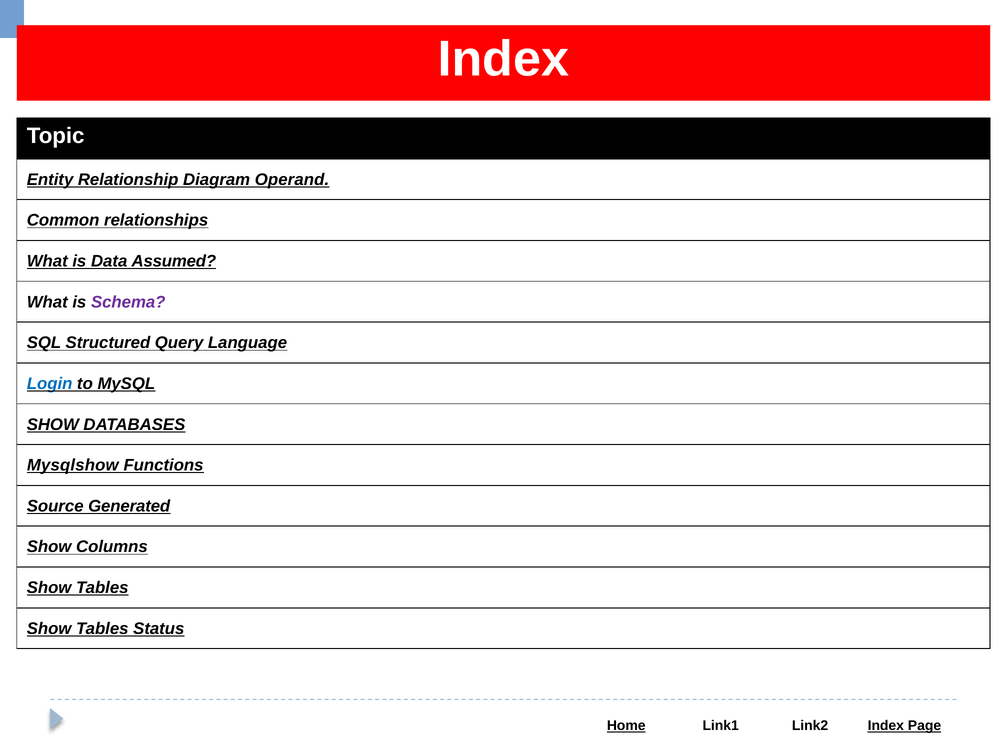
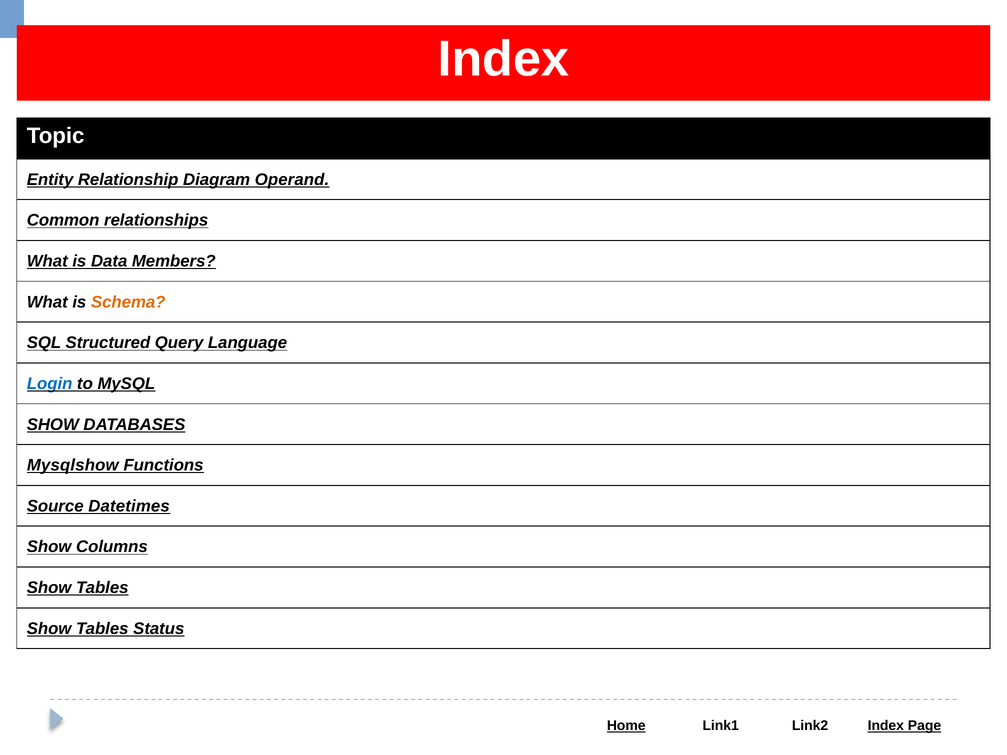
Assumed: Assumed -> Members
Schema colour: purple -> orange
Generated: Generated -> Datetimes
